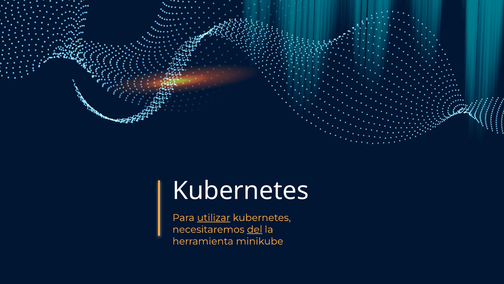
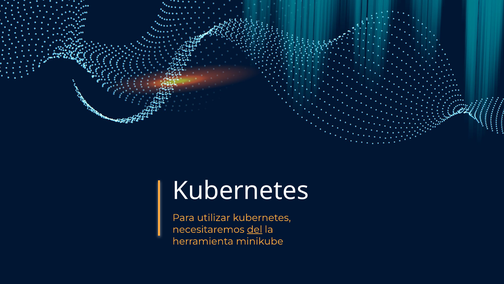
utilizar underline: present -> none
